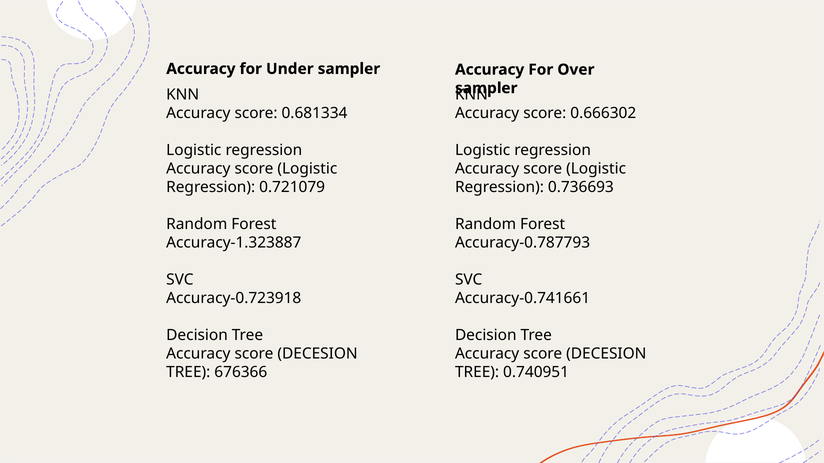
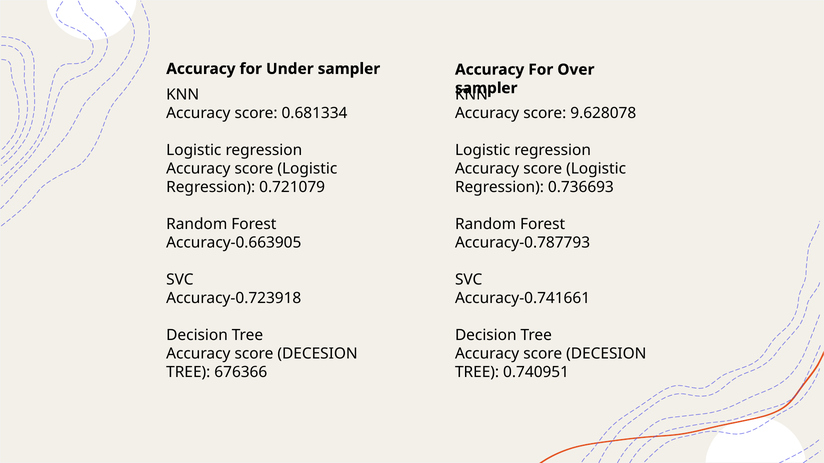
0.666302: 0.666302 -> 9.628078
Accuracy-1.323887: Accuracy-1.323887 -> Accuracy-0.663905
